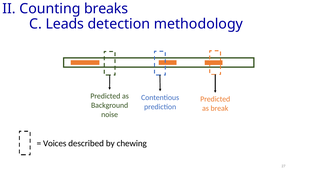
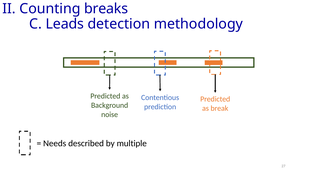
Voices: Voices -> Needs
chewing: chewing -> multiple
